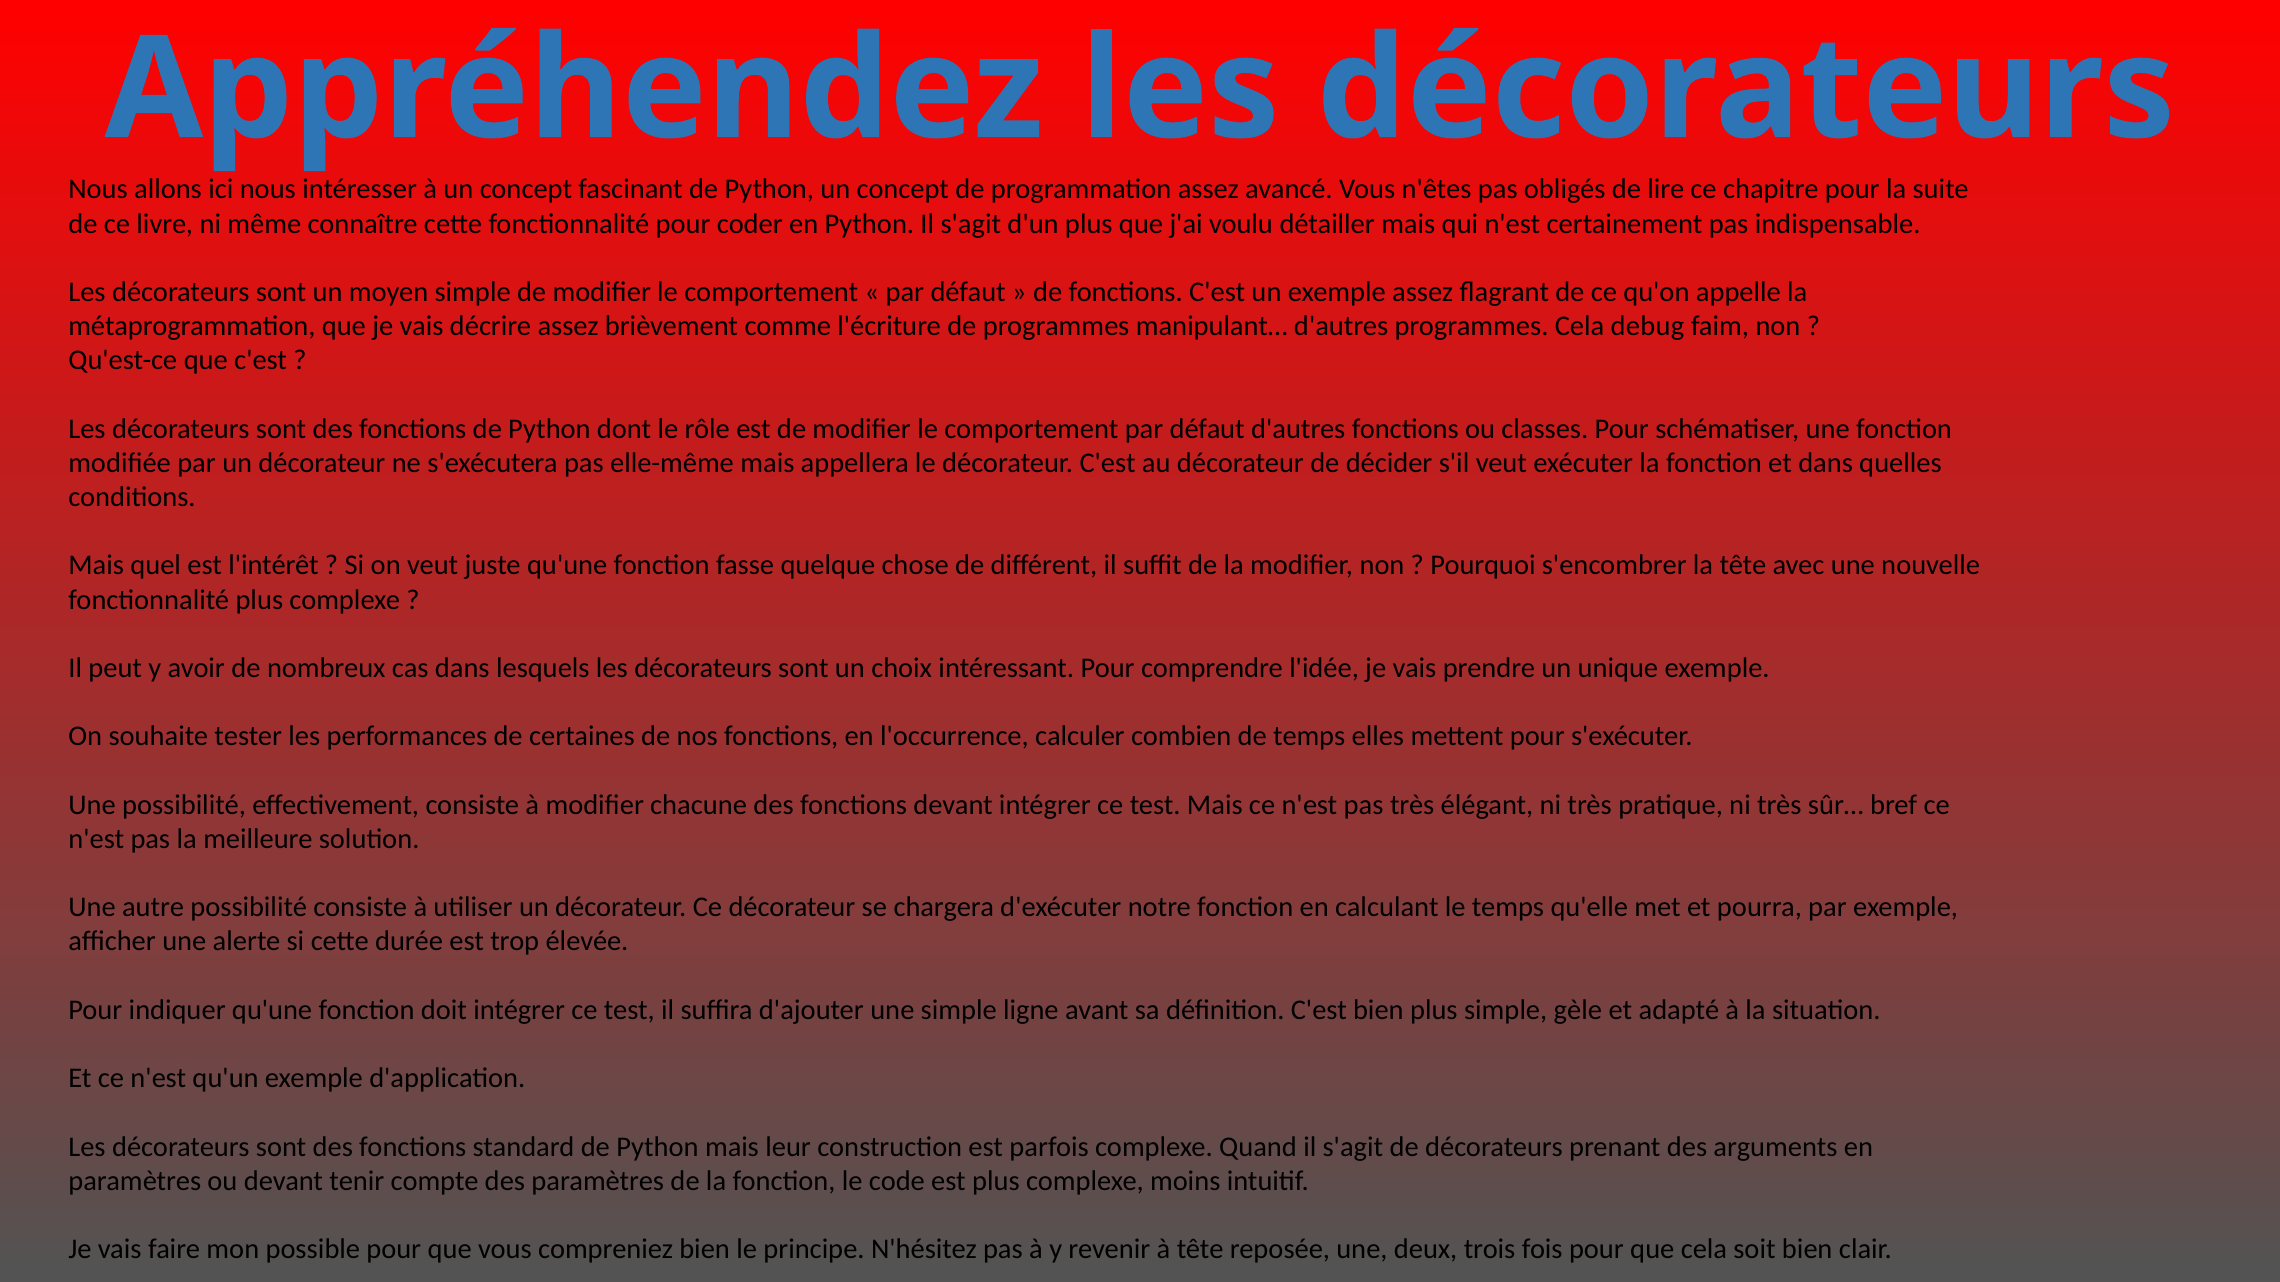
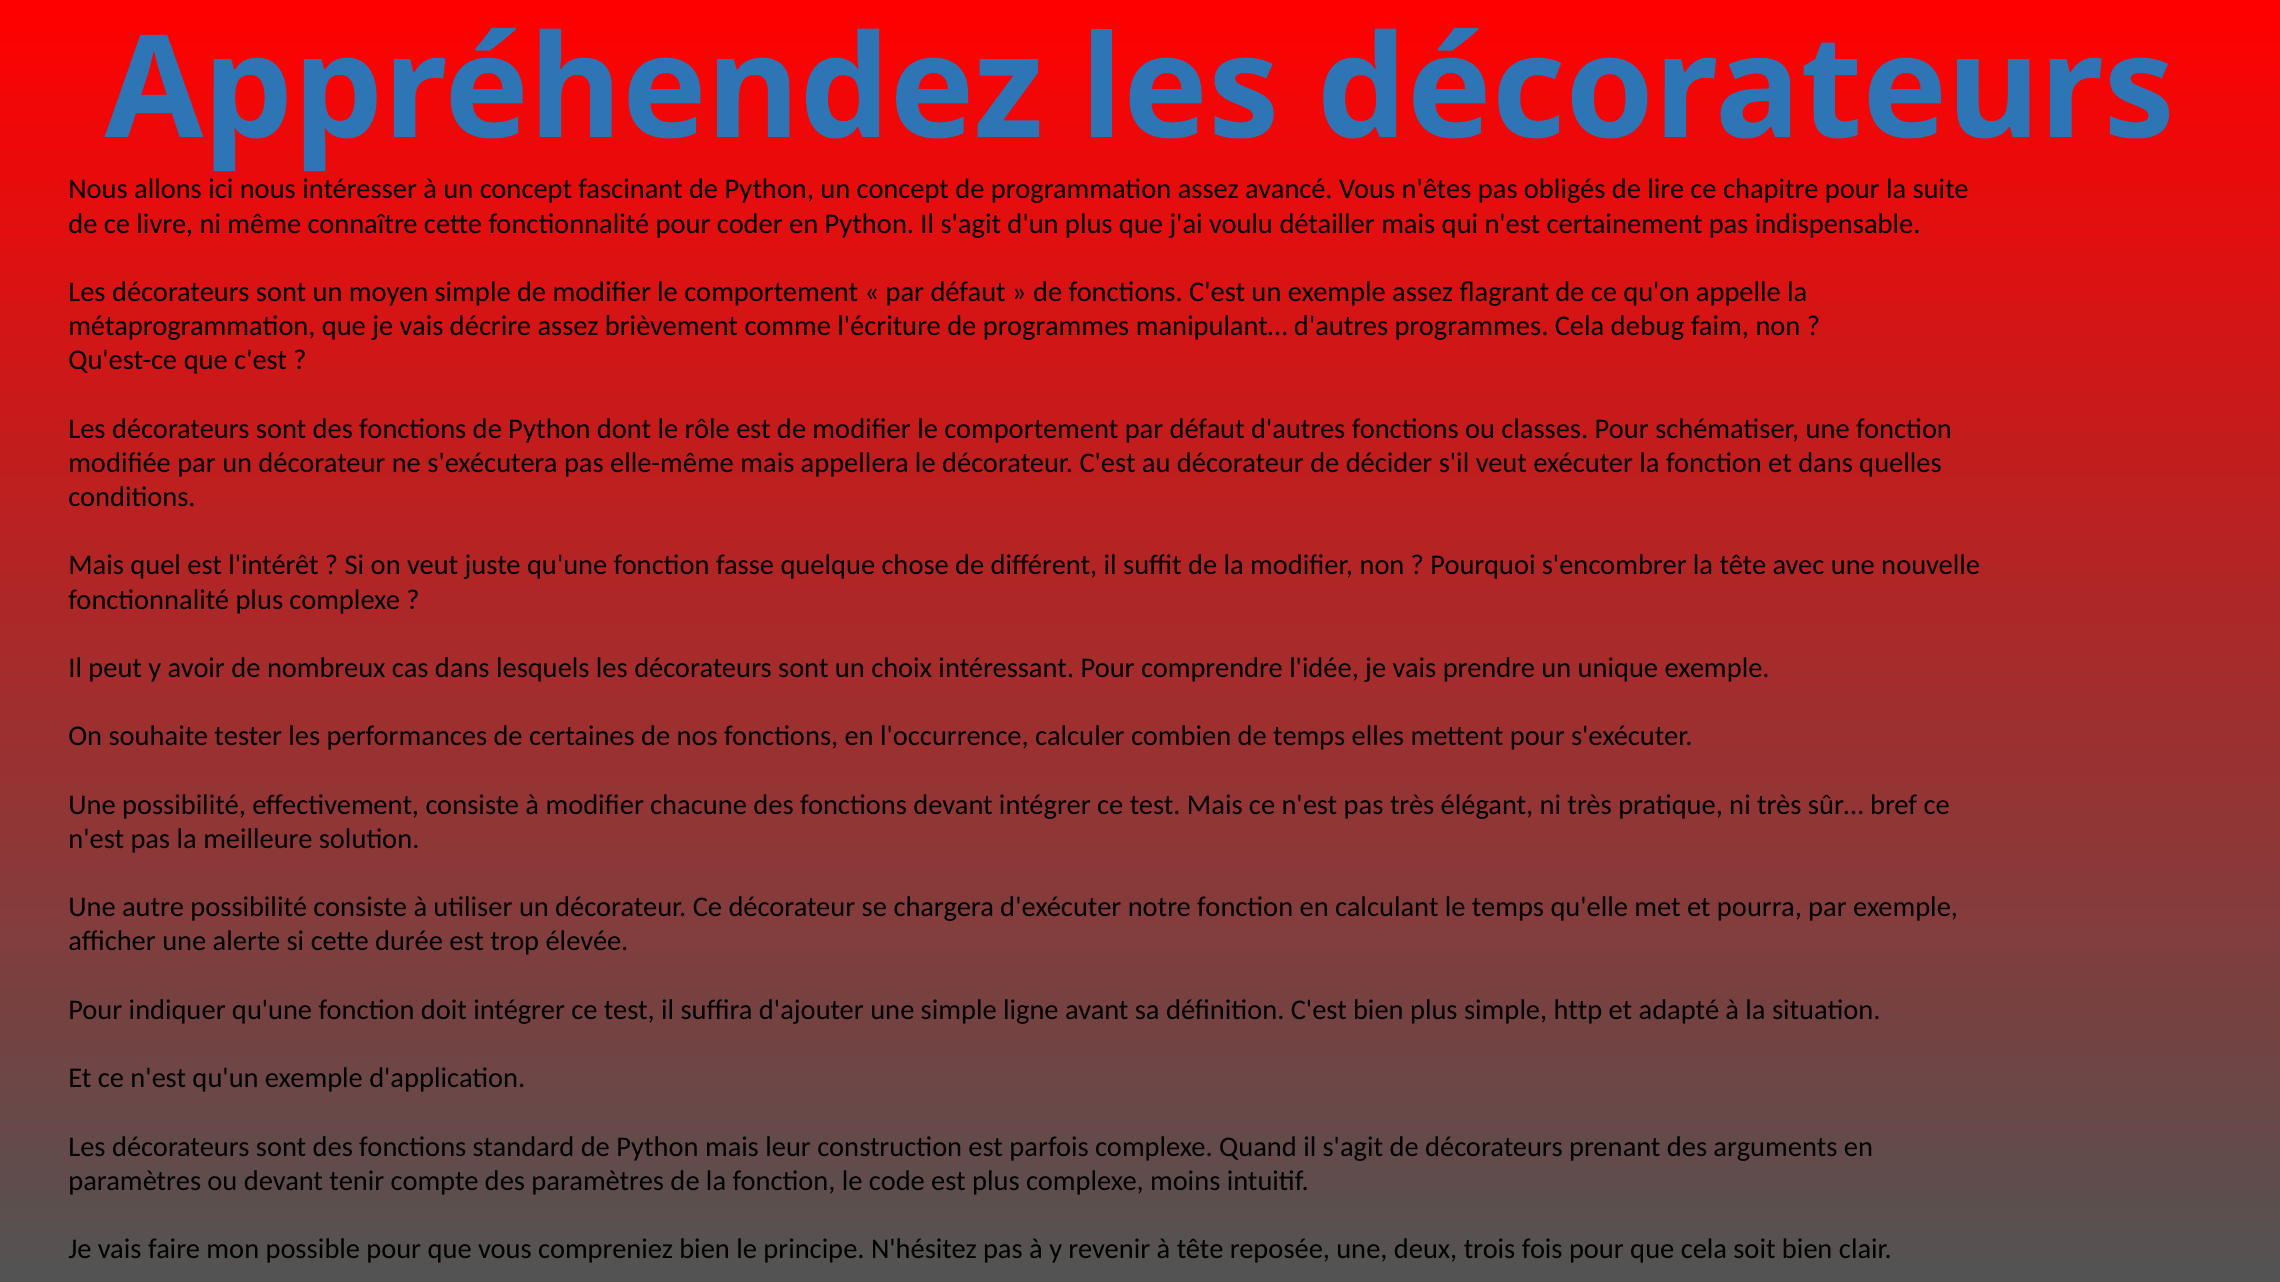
gèle: gèle -> http
